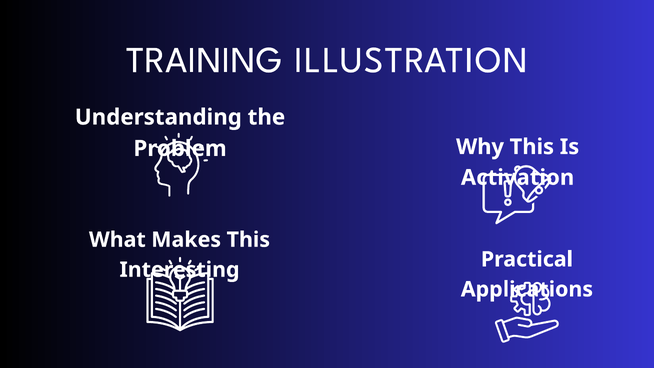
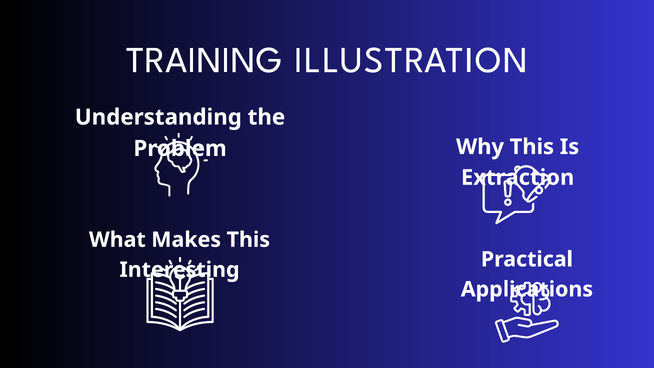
Activation: Activation -> Extraction
